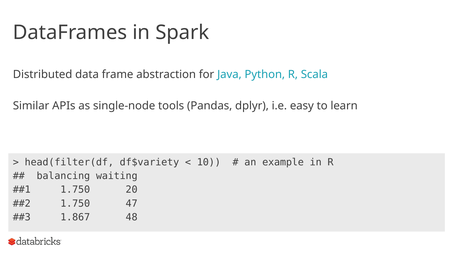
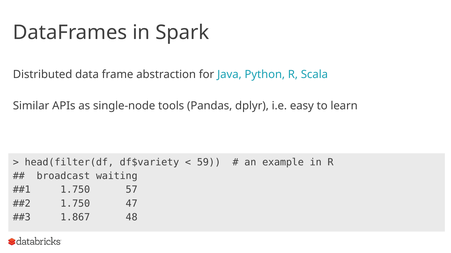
10: 10 -> 59
balancing: balancing -> broadcast
20: 20 -> 57
